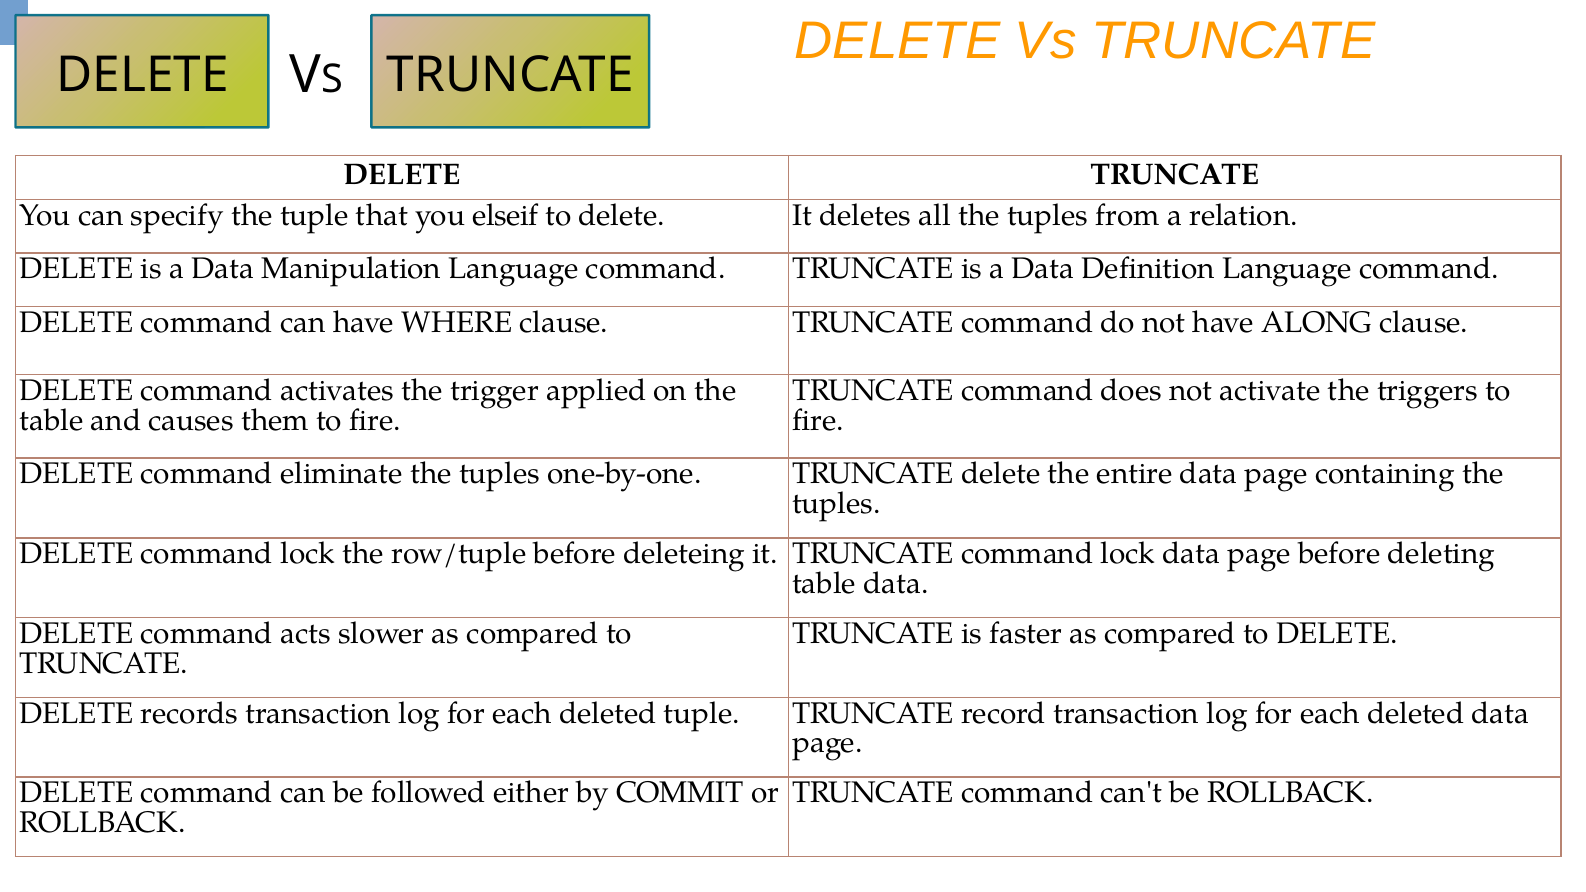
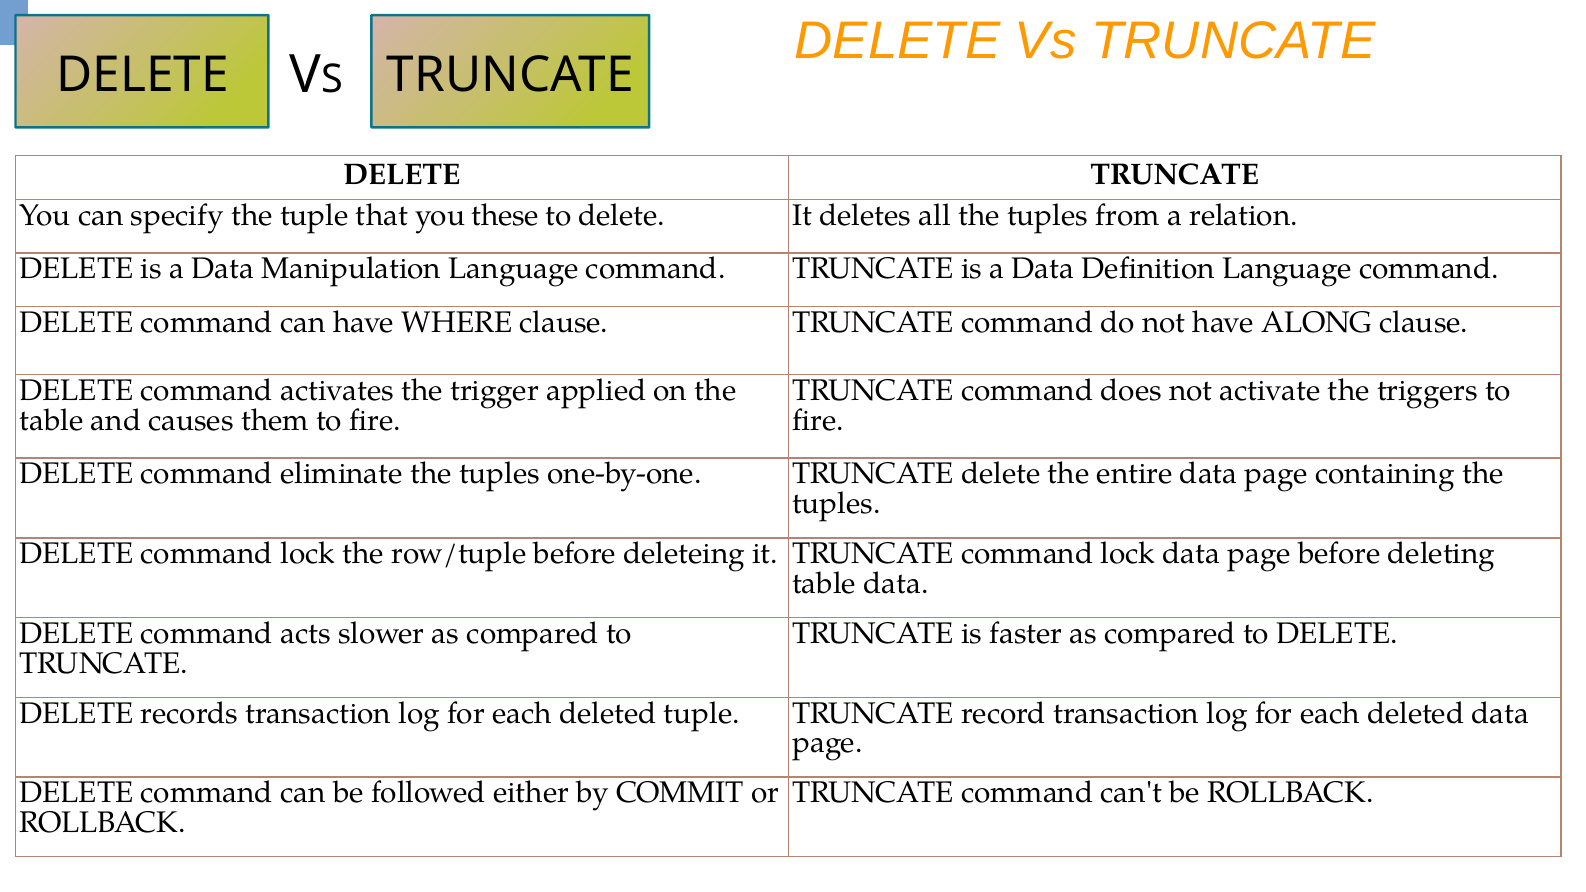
elseif: elseif -> these
